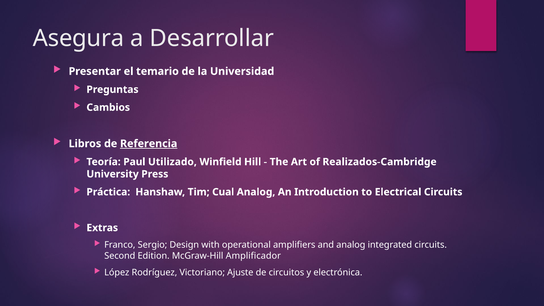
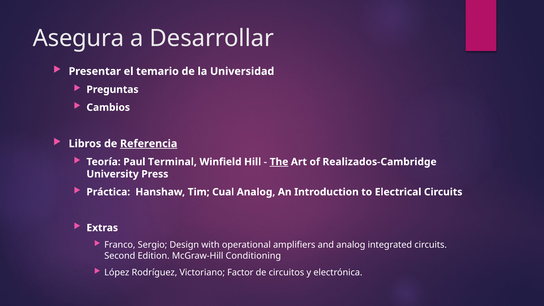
Utilizado: Utilizado -> Terminal
The underline: none -> present
Amplificador: Amplificador -> Conditioning
Ajuste: Ajuste -> Factor
